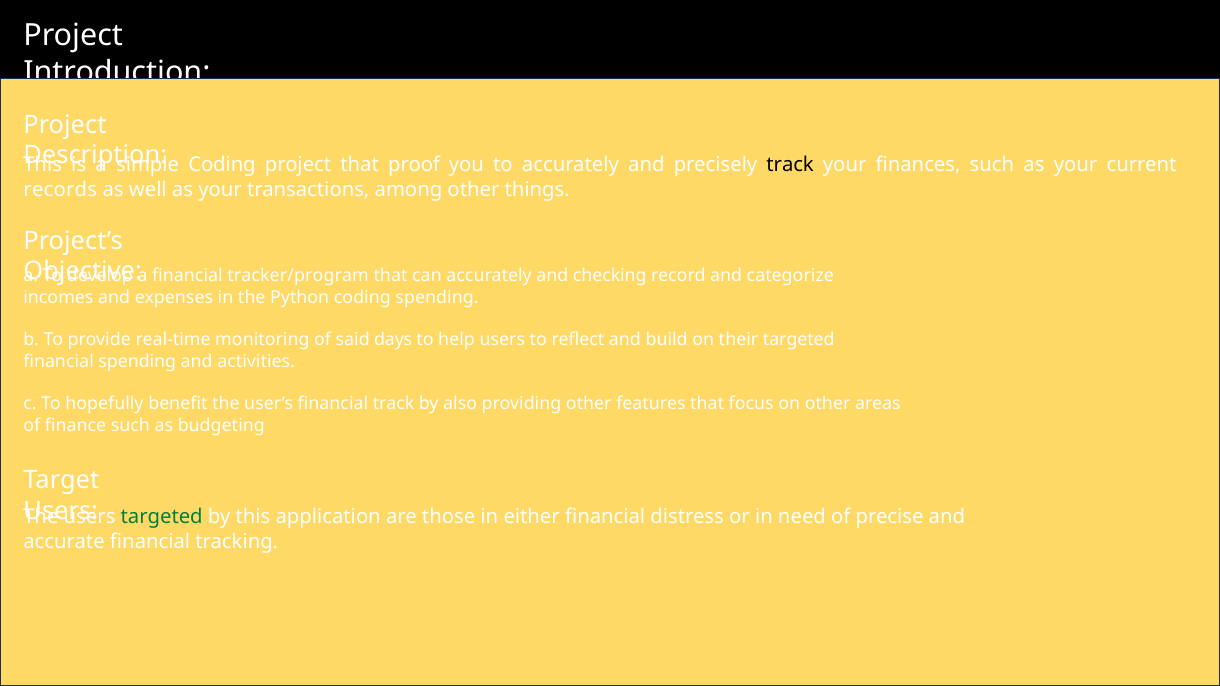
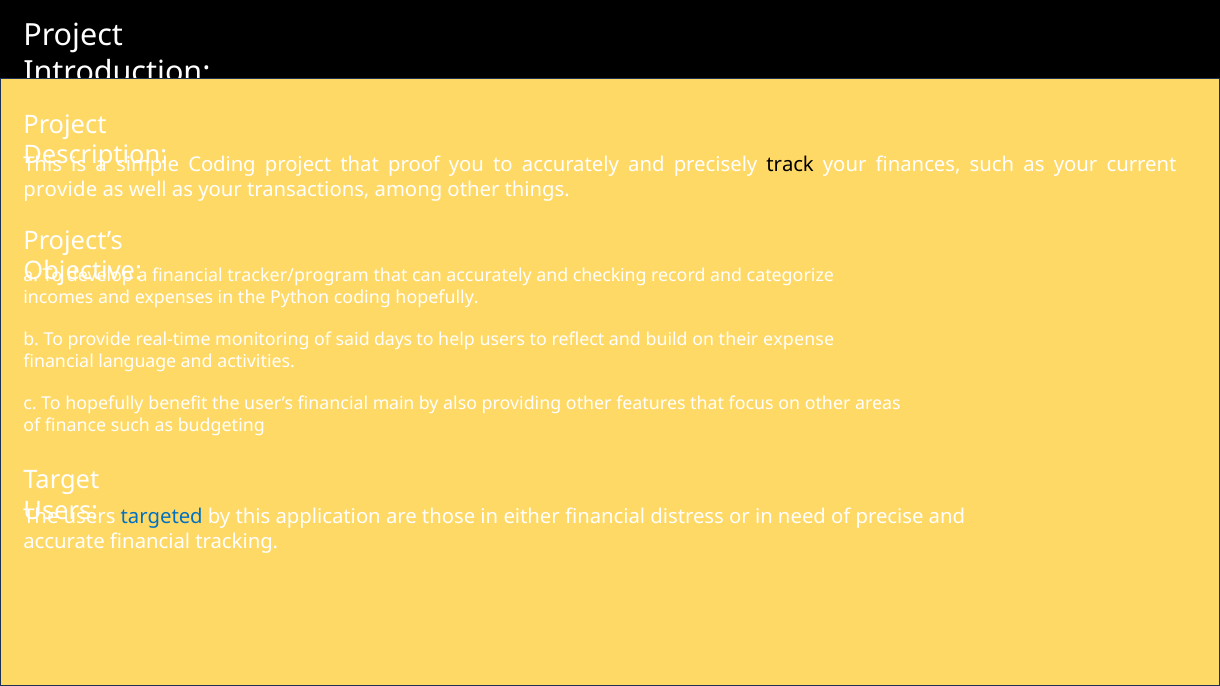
records at (60, 189): records -> provide
coding spending: spending -> hopefully
their targeted: targeted -> expense
financial spending: spending -> language
financial track: track -> main
targeted at (162, 517) colour: green -> blue
